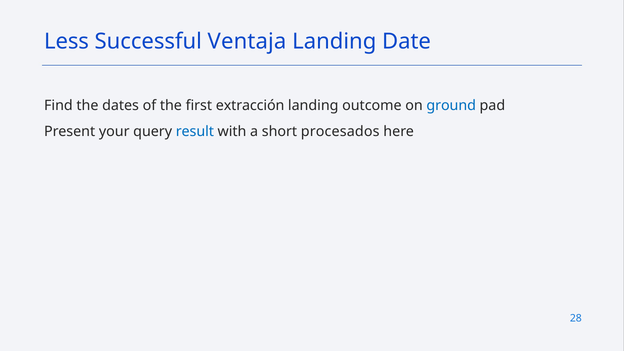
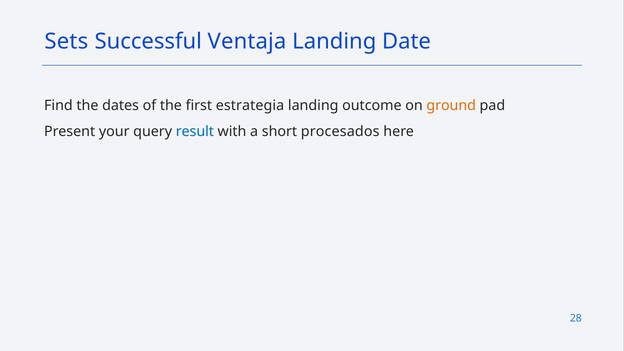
Less: Less -> Sets
extracción: extracción -> estrategia
ground colour: blue -> orange
